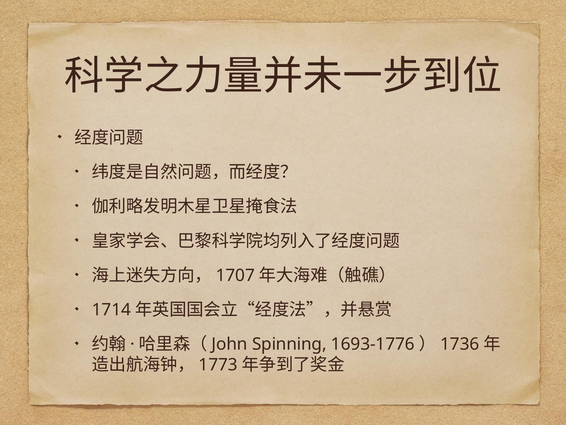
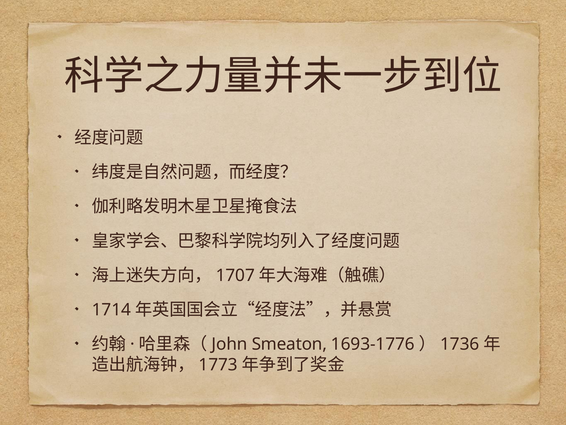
Spinning: Spinning -> Smeaton
